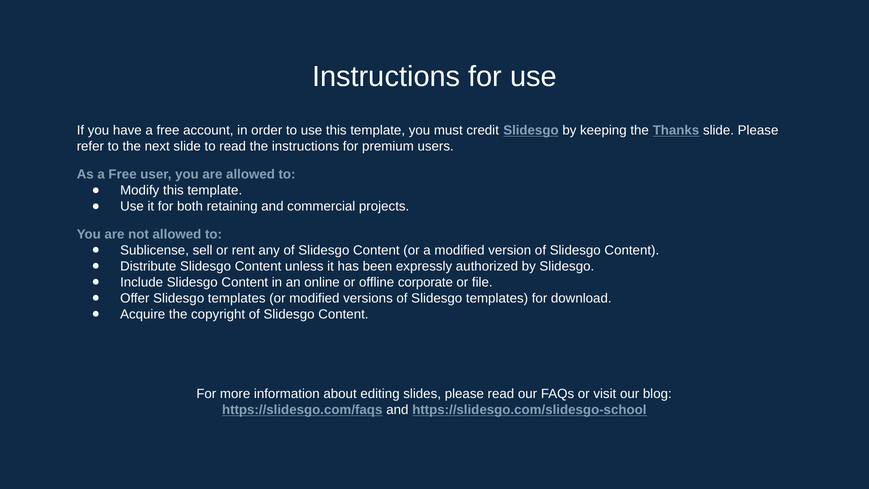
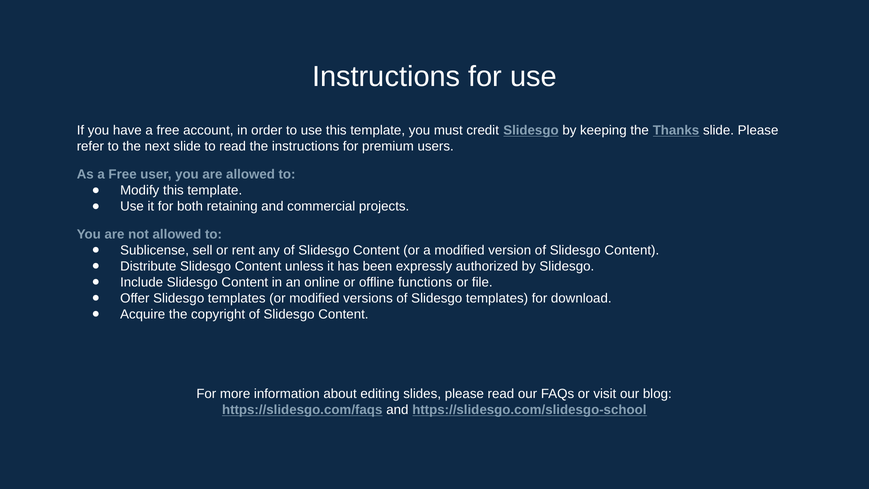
corporate: corporate -> functions
